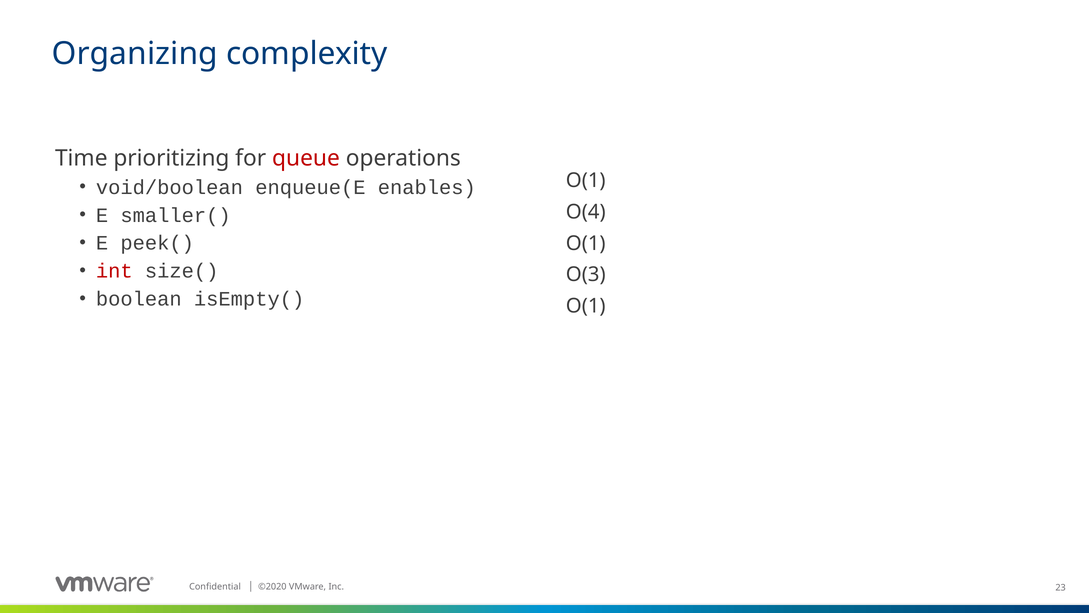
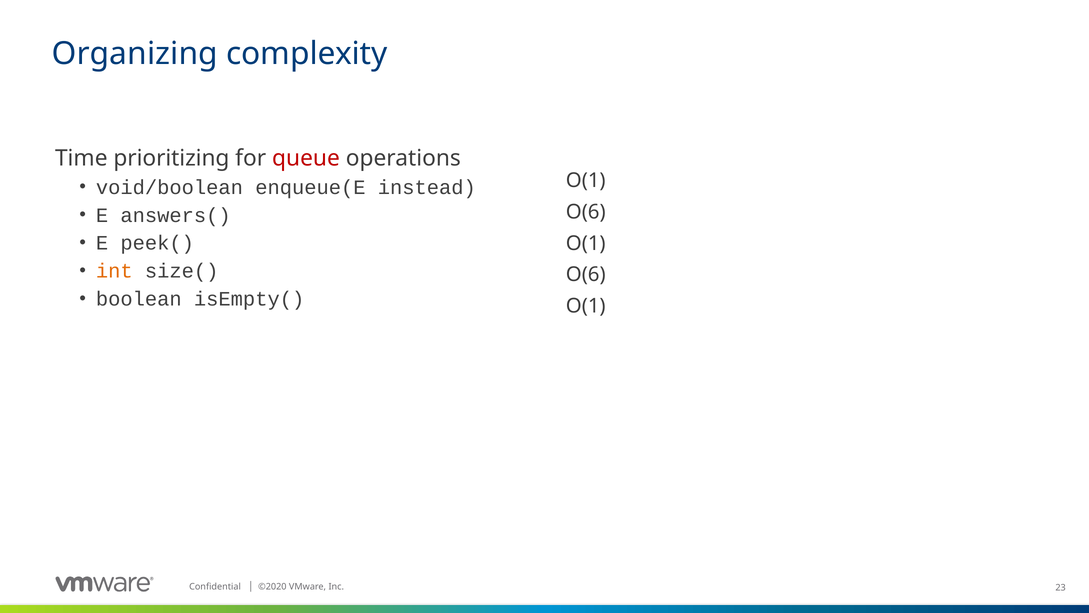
enables: enables -> instead
smaller(: smaller( -> answers(
O(4 at (586, 212): O(4 -> O(6
int colour: red -> orange
O(3 at (586, 275): O(3 -> O(6
